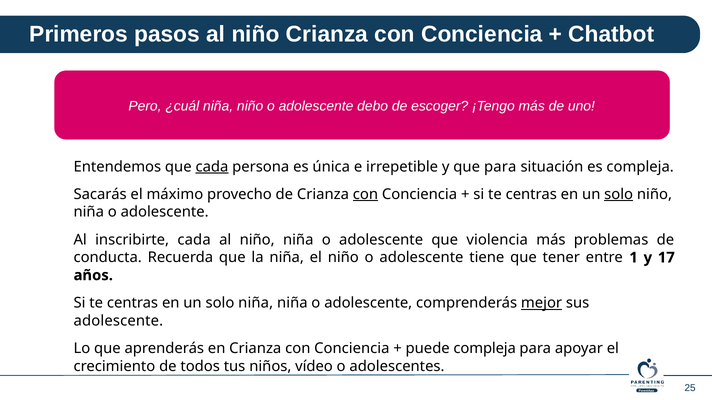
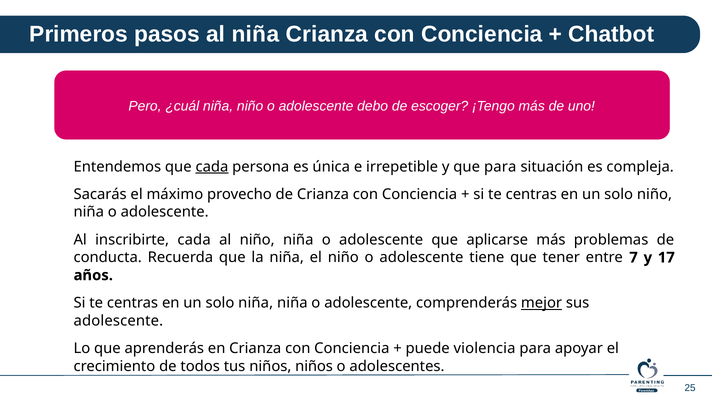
pasos al niño: niño -> niña
con at (365, 195) underline: present -> none
solo at (619, 195) underline: present -> none
violencia: violencia -> aplicarse
1: 1 -> 7
puede compleja: compleja -> violencia
niños vídeo: vídeo -> niños
